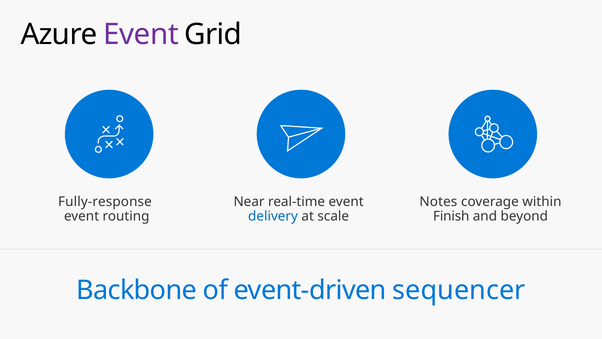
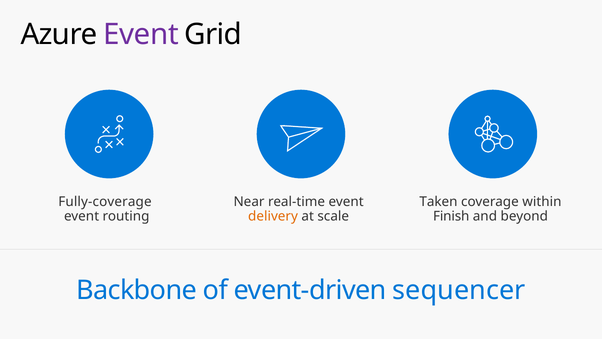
Fully-response: Fully-response -> Fully-coverage
Notes: Notes -> Taken
delivery colour: blue -> orange
